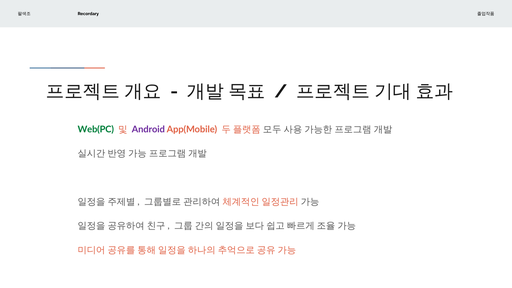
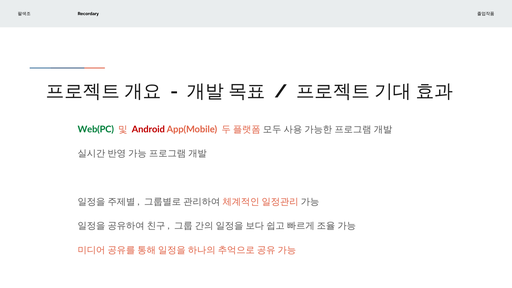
Android colour: purple -> red
